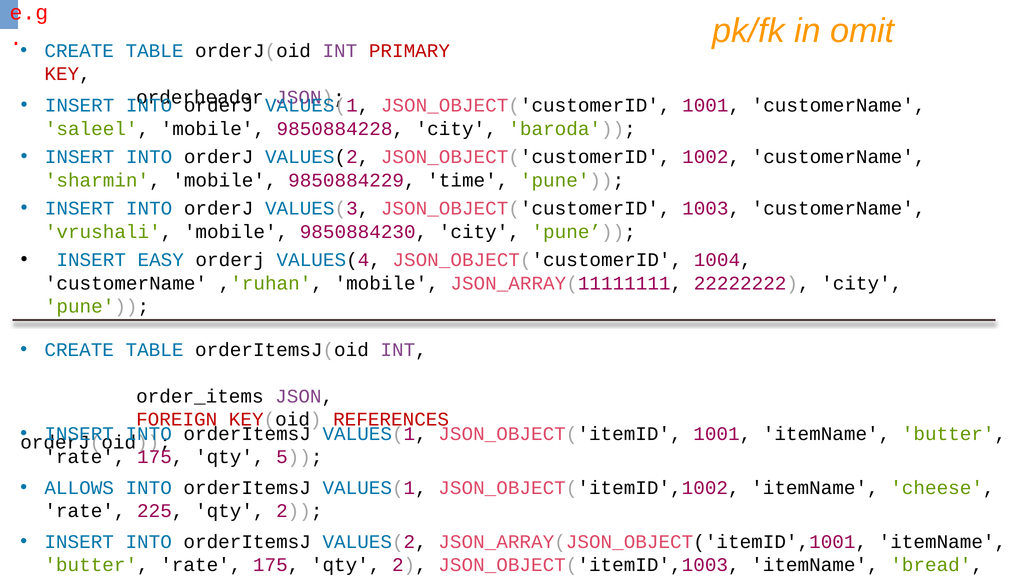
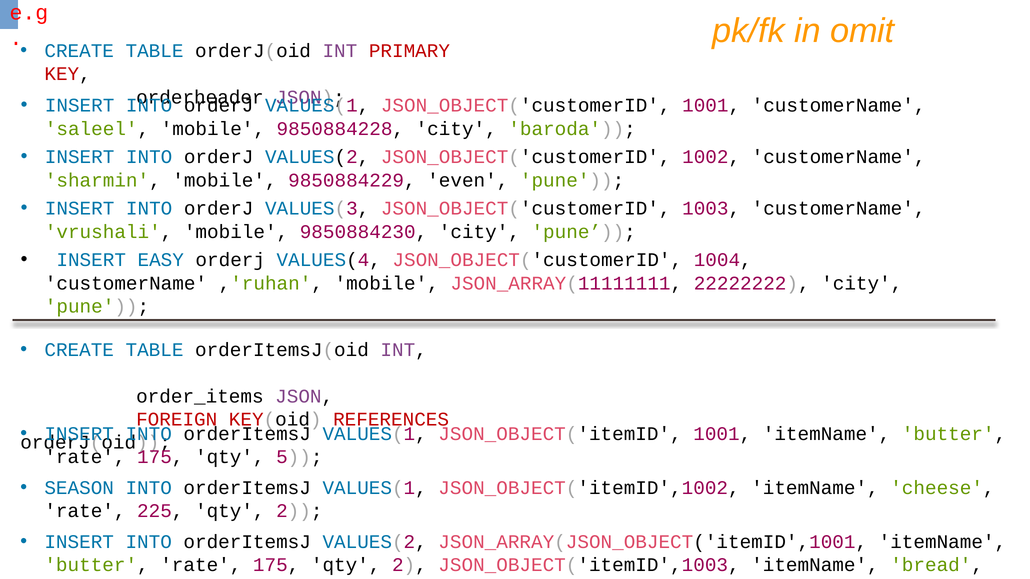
time: time -> even
ALLOWS: ALLOWS -> SEASON
